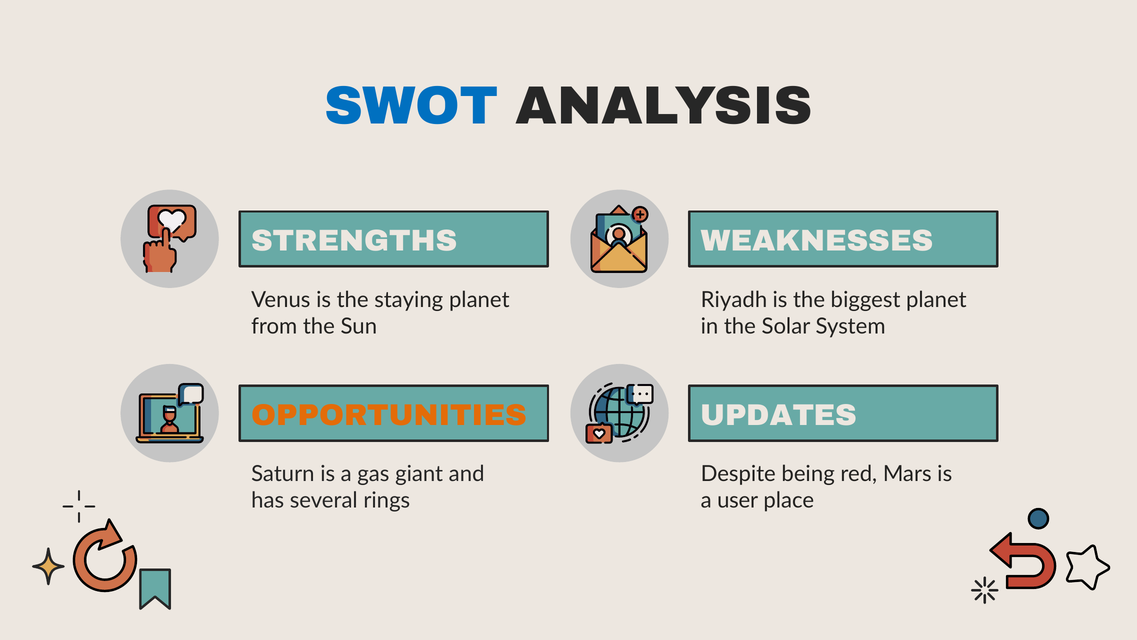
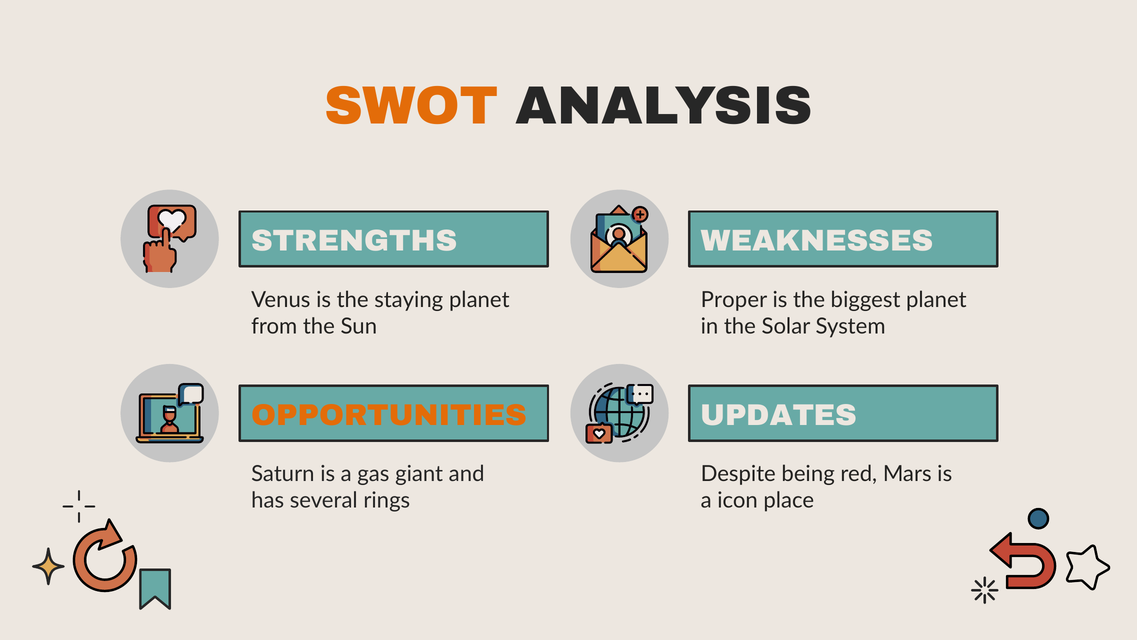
SWOT colour: blue -> orange
Riyadh: Riyadh -> Proper
user: user -> icon
